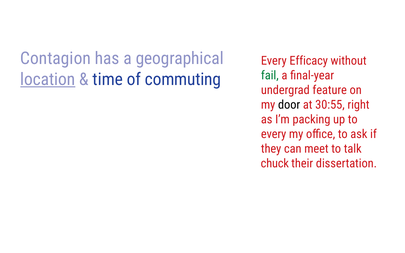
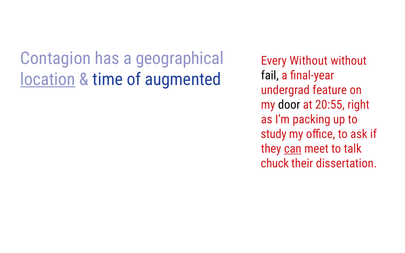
Every Efficacy: Efficacy -> Without
fail colour: green -> black
commuting: commuting -> augmented
30:55: 30:55 -> 20:55
every at (274, 134): every -> study
can underline: none -> present
